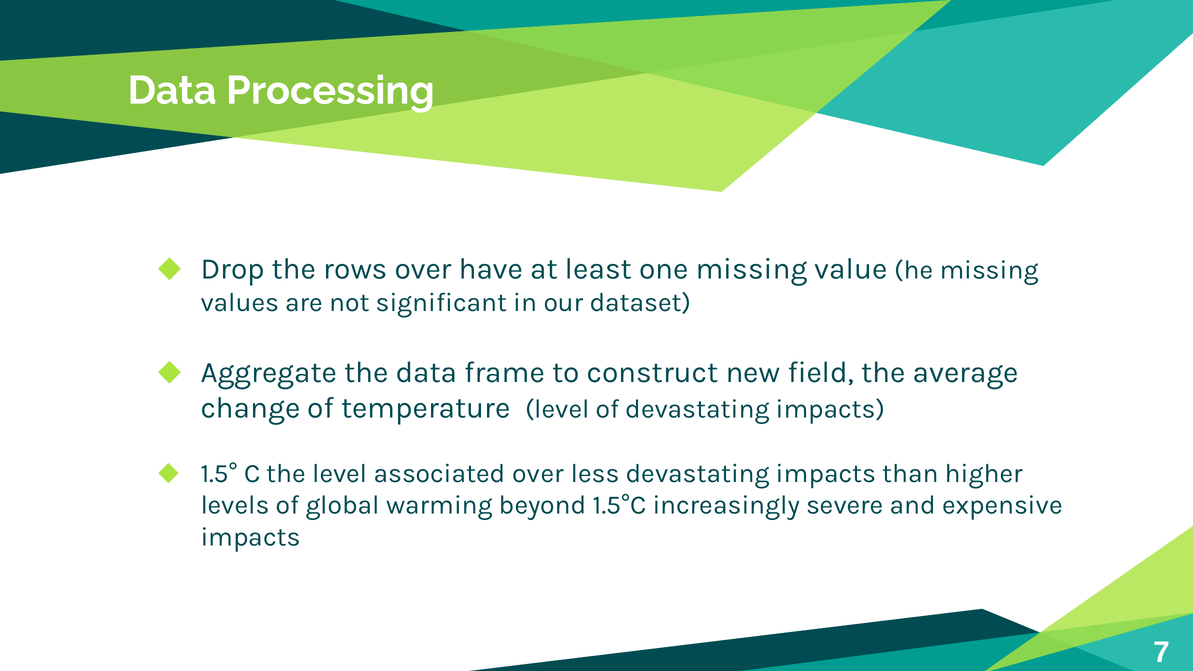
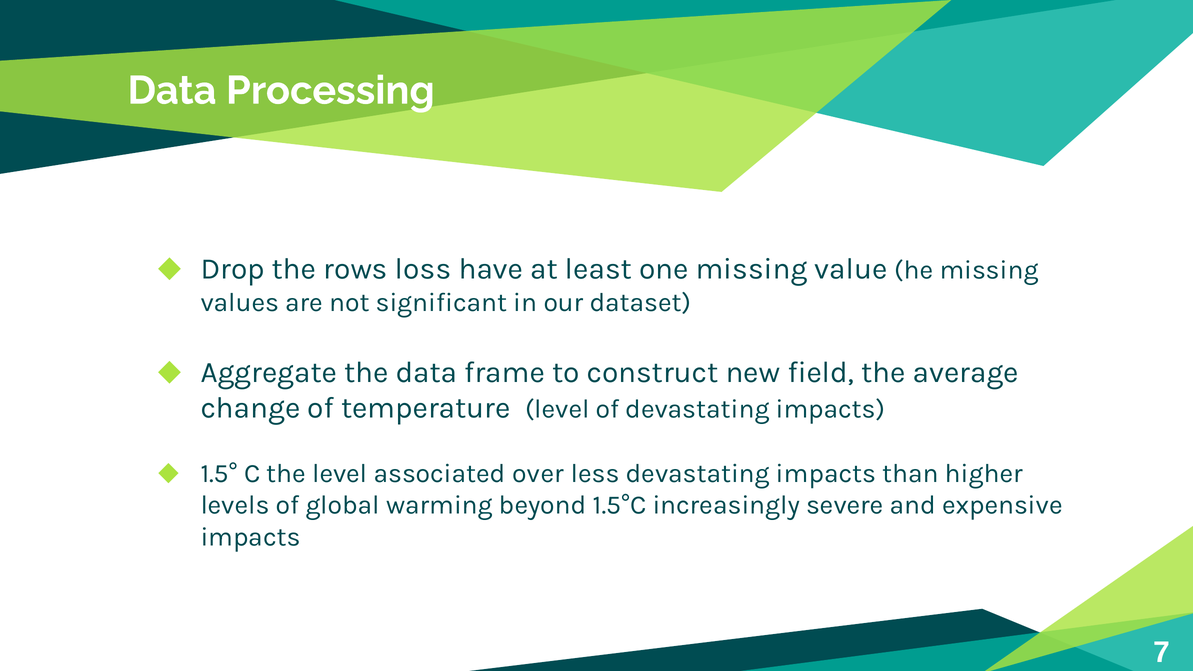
rows over: over -> loss
